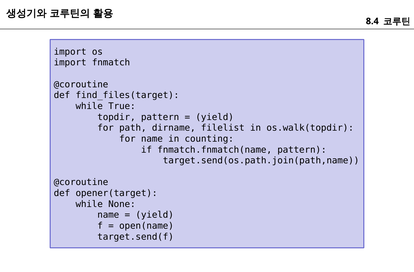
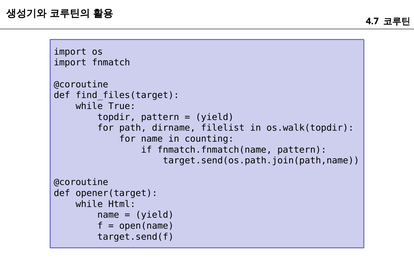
8.4: 8.4 -> 4.7
None: None -> Html
